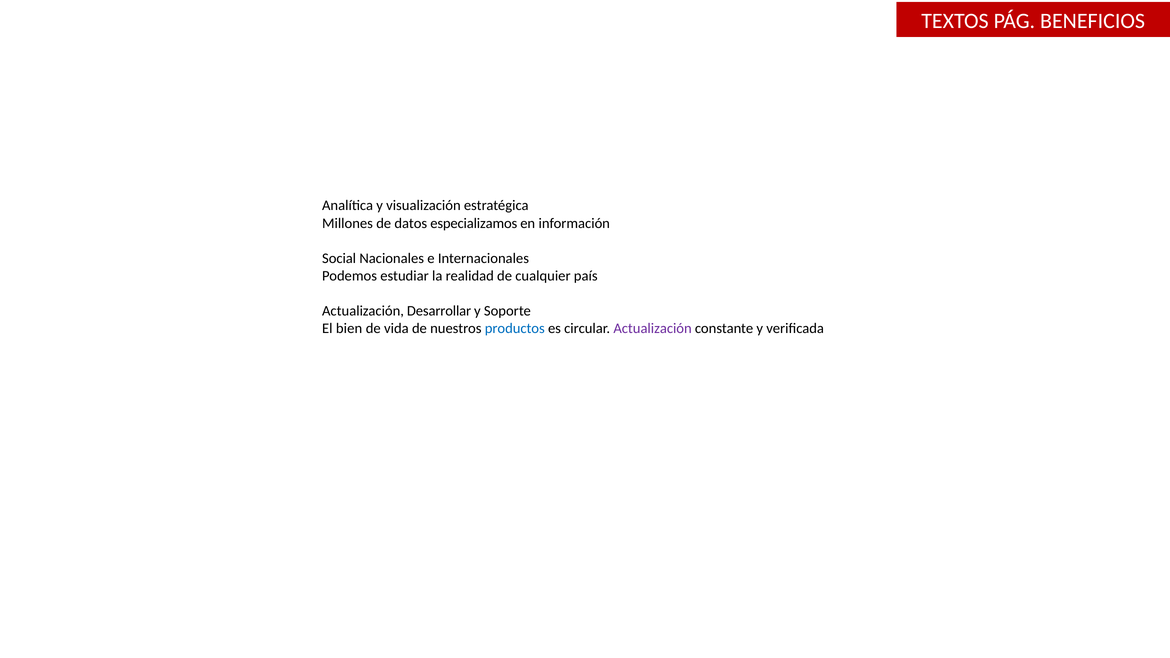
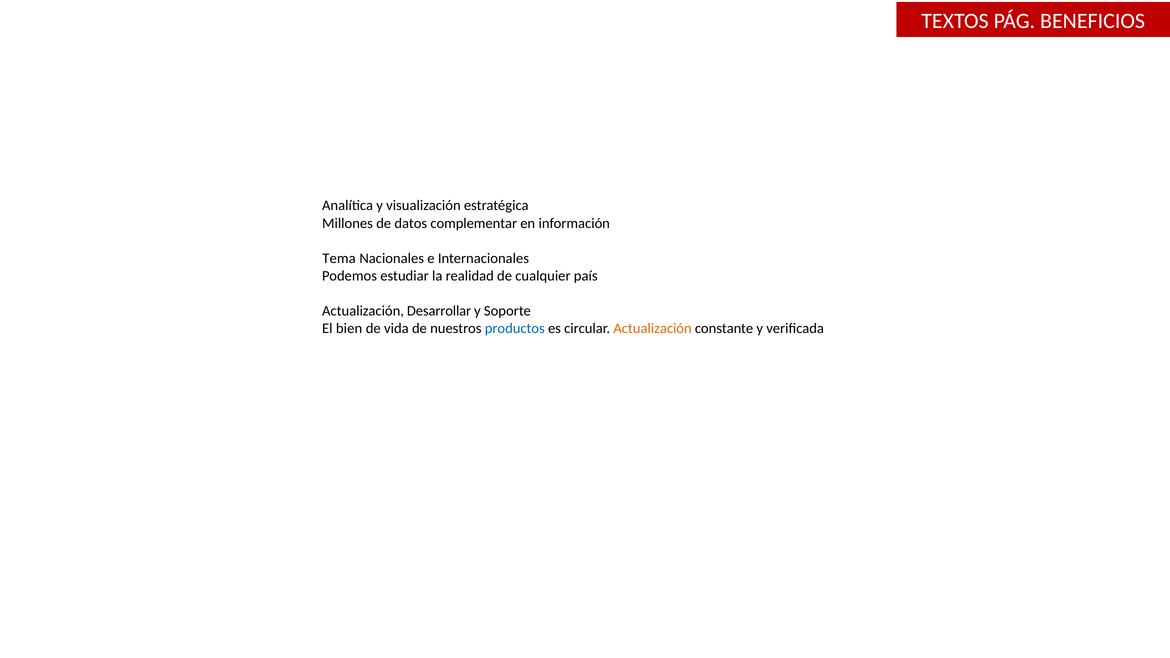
especializamos: especializamos -> complementar
Social: Social -> Tema
Actualización at (653, 329) colour: purple -> orange
